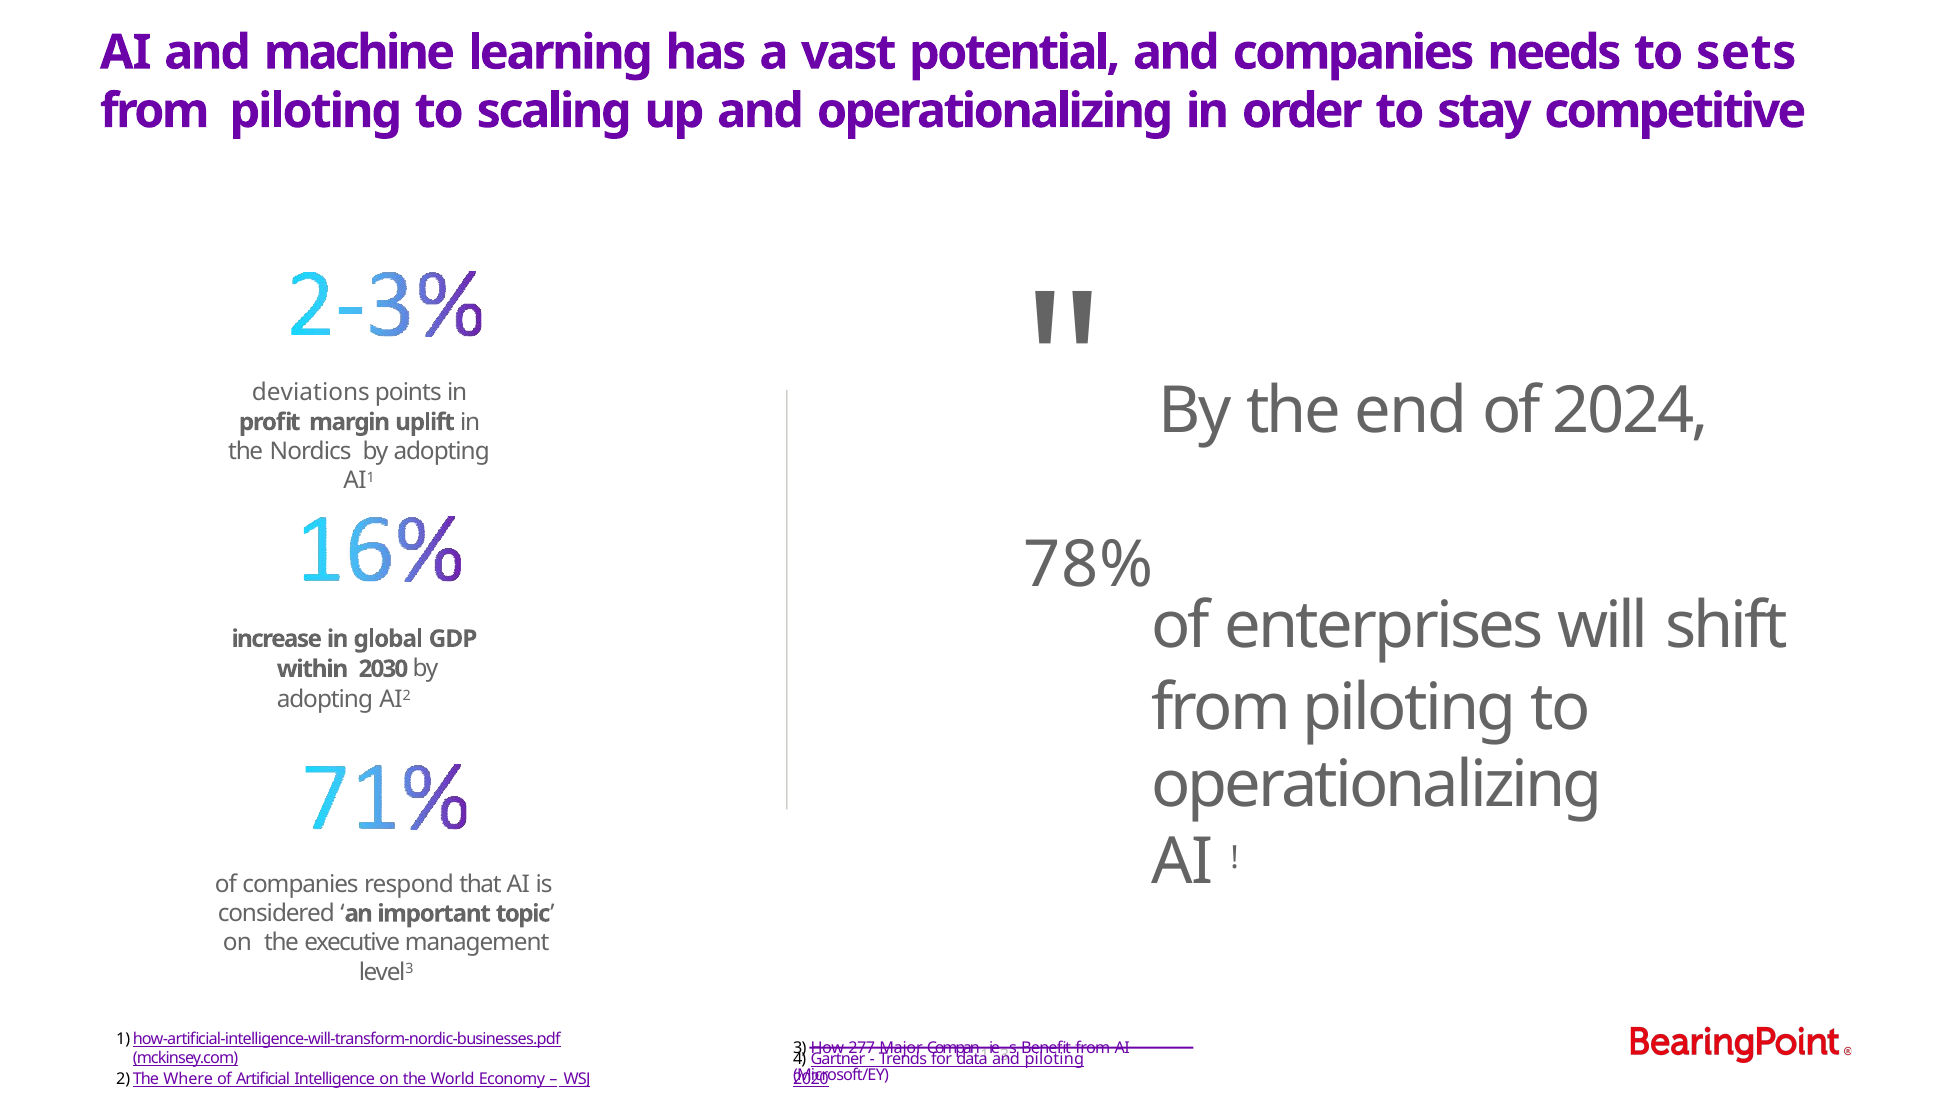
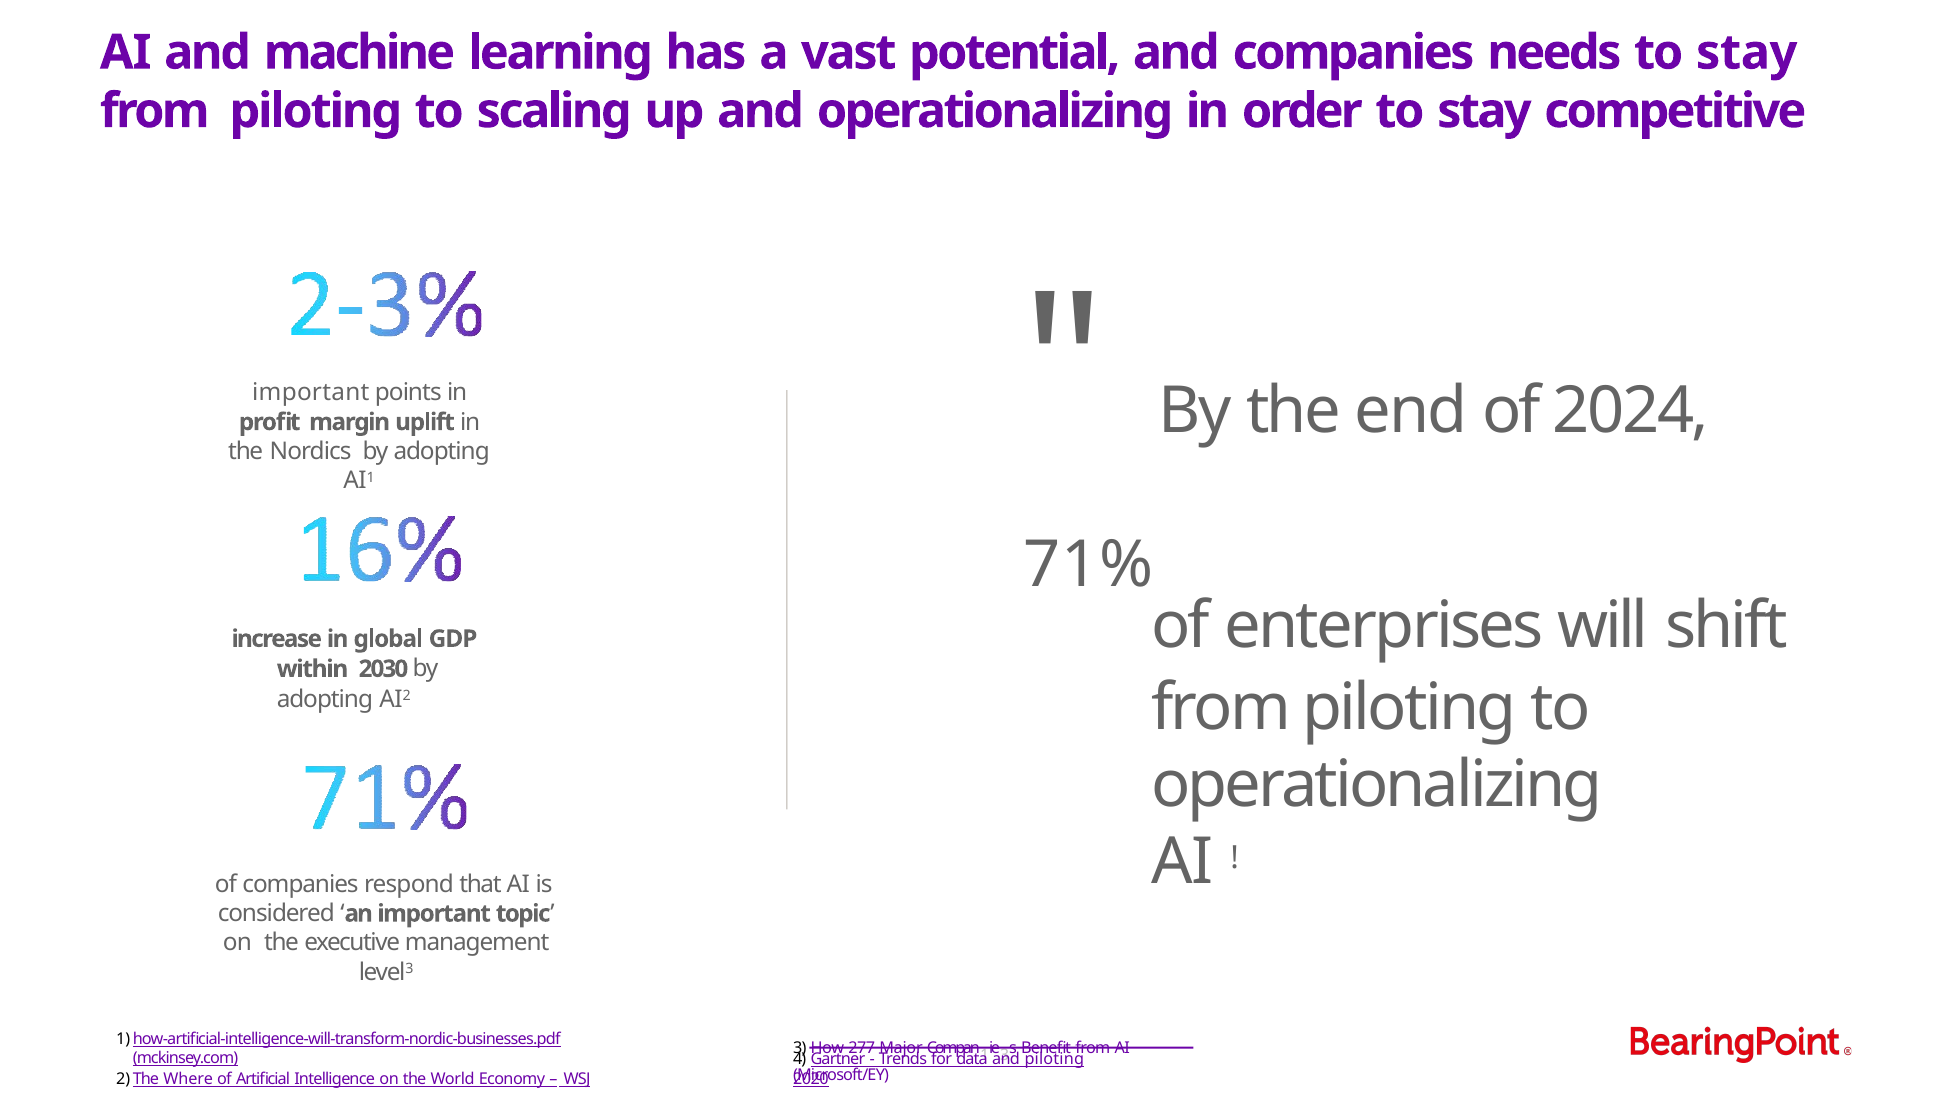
needs to sets: sets -> stay
deviations at (311, 393): deviations -> important
78%: 78% -> 71%
